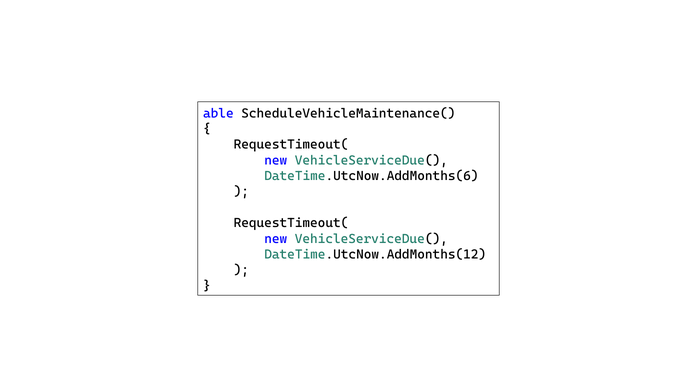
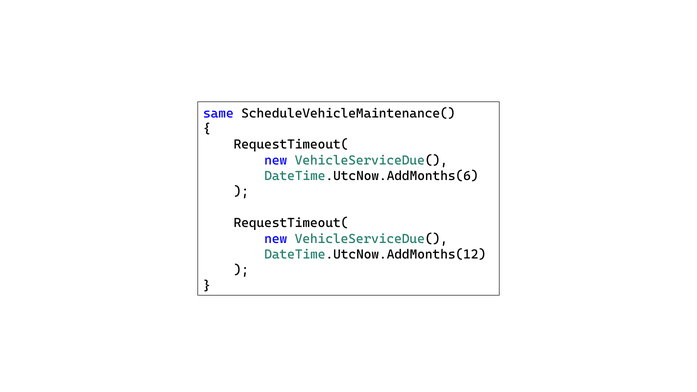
able: able -> same
